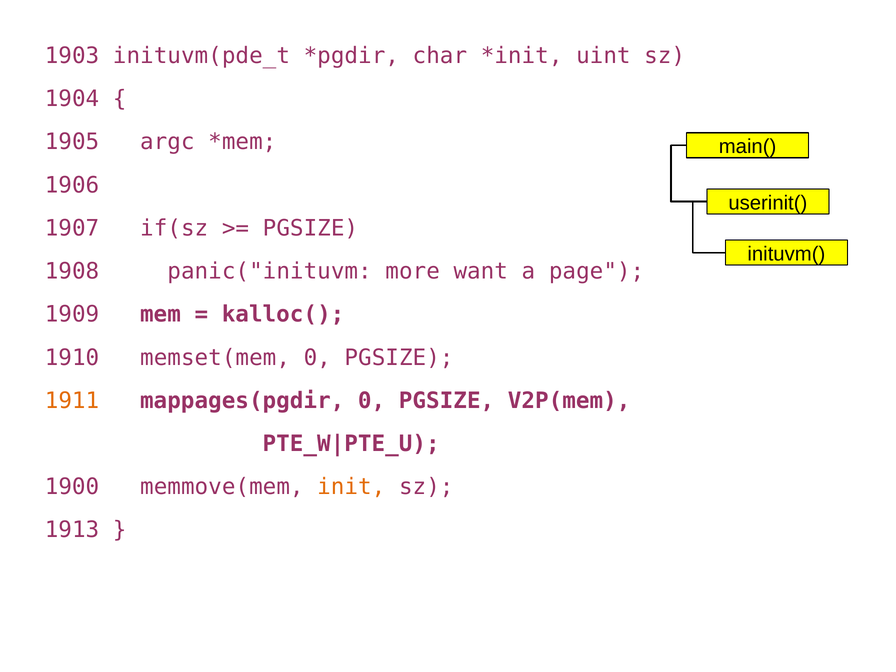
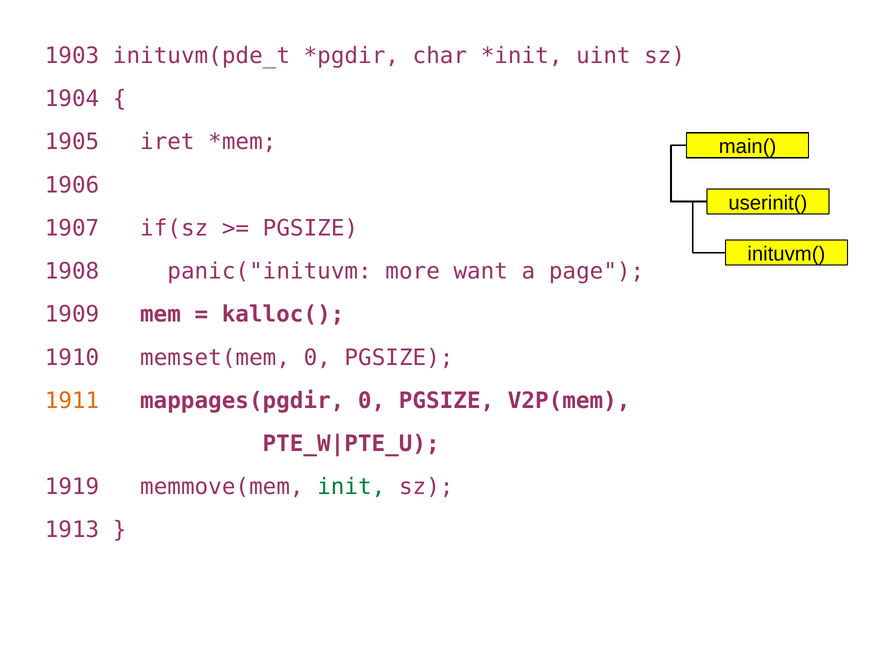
argc: argc -> iret
1900: 1900 -> 1919
init colour: orange -> green
